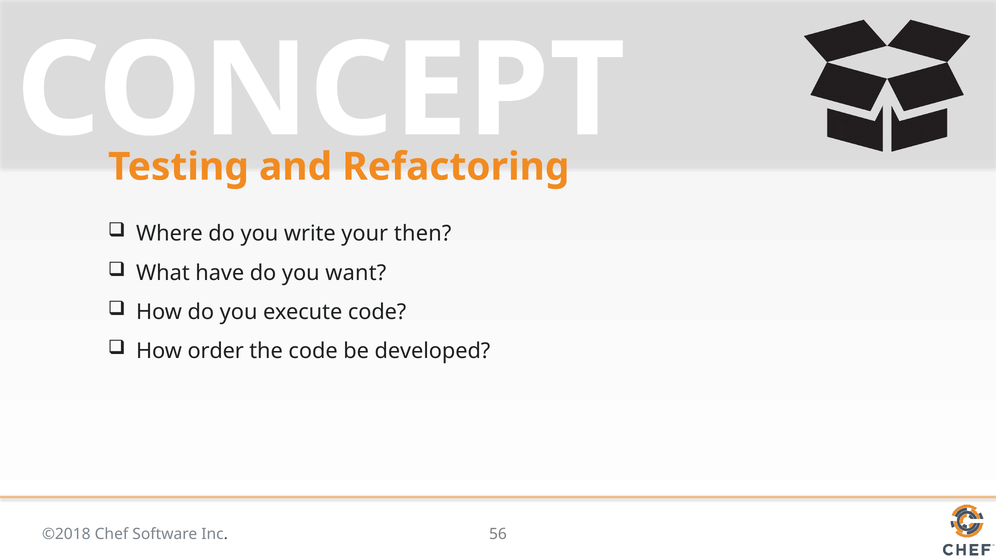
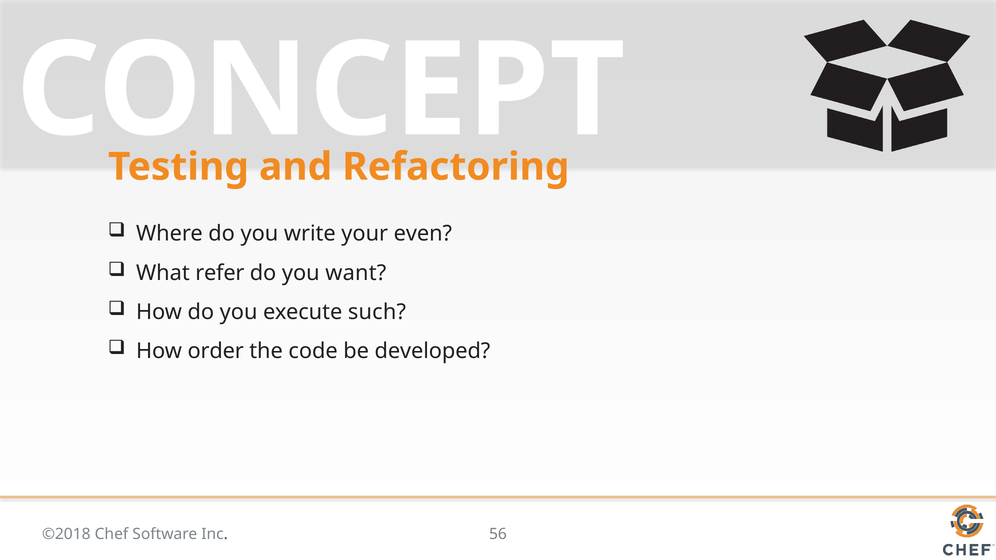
then: then -> even
have: have -> refer
execute code: code -> such
